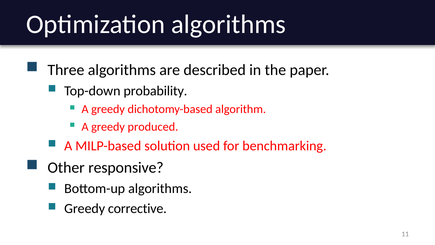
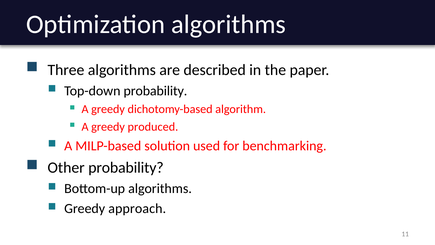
Other responsive: responsive -> probability
corrective: corrective -> approach
